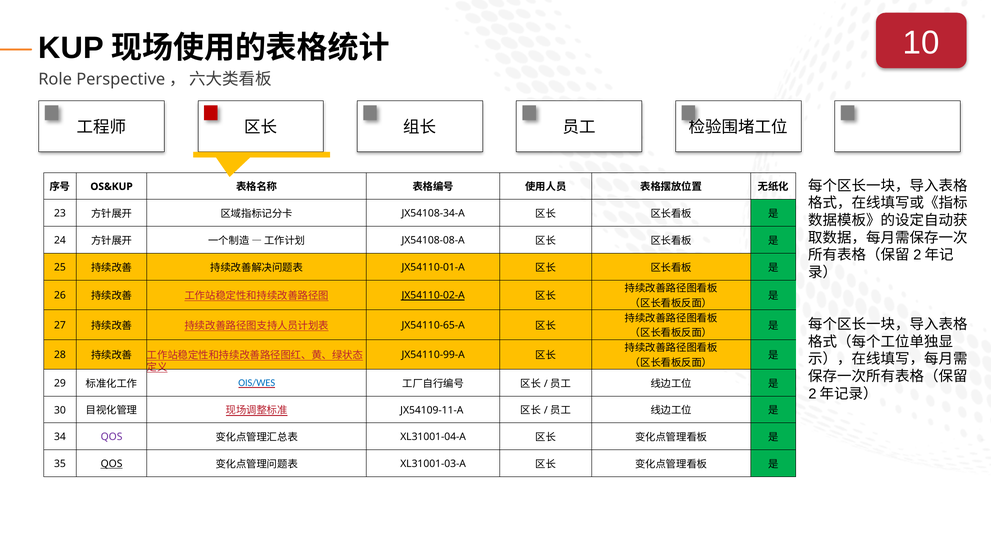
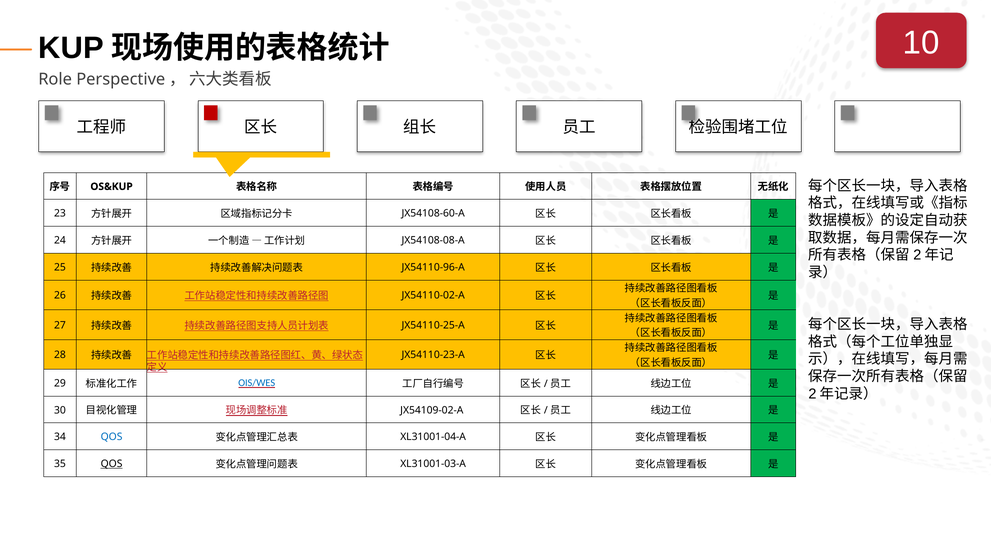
JX54108-34-A: JX54108-34-A -> JX54108-60-A
JX54110-01-A: JX54110-01-A -> JX54110-96-A
JX54110-02-A underline: present -> none
JX54110-65-A: JX54110-65-A -> JX54110-25-A
JX54110-99-A: JX54110-99-A -> JX54110-23-A
JX54109-11-A: JX54109-11-A -> JX54109-02-A
QOS at (112, 437) colour: purple -> blue
